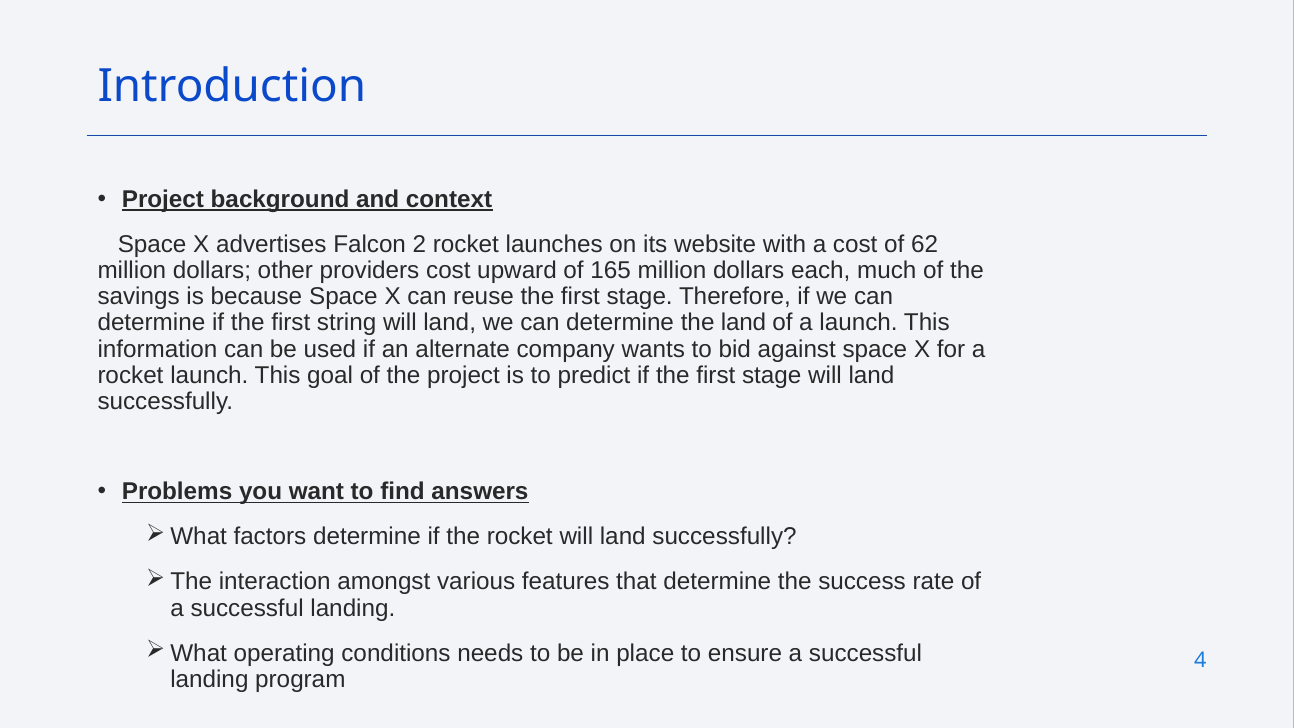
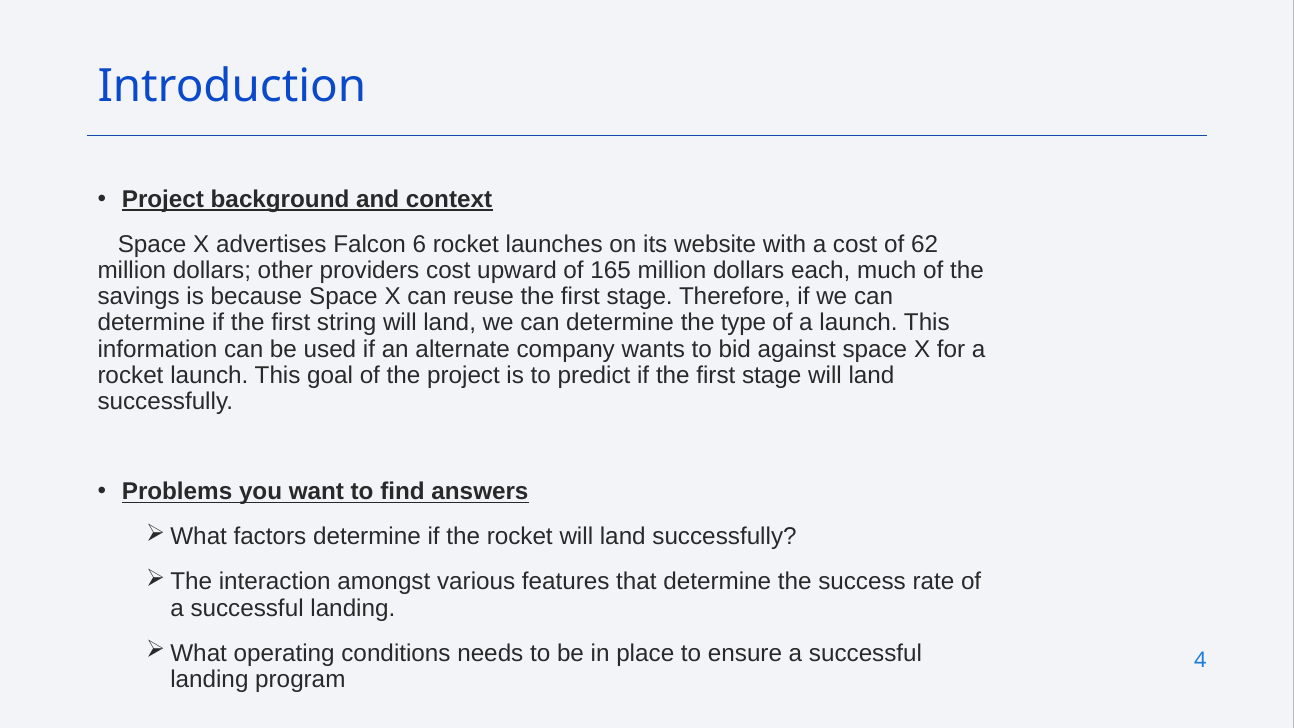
2: 2 -> 6
the land: land -> type
